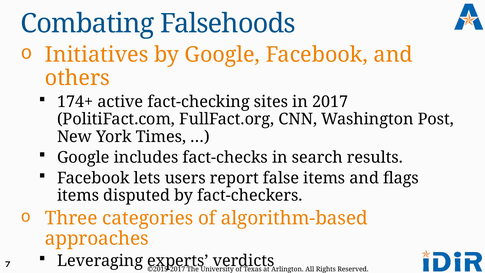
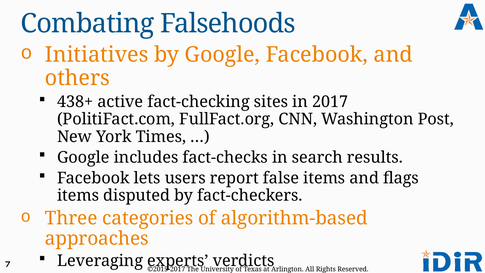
174+: 174+ -> 438+
